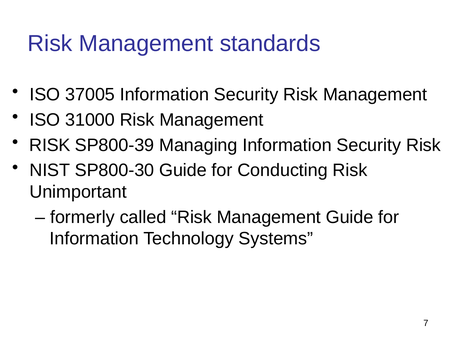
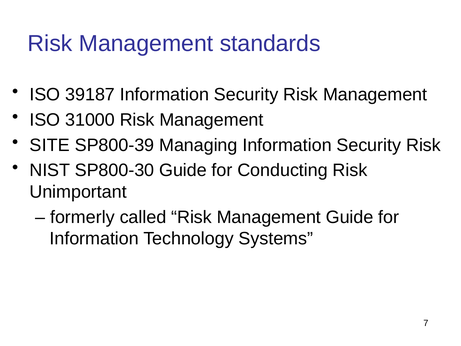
37005: 37005 -> 39187
RISK at (50, 145): RISK -> SITE
